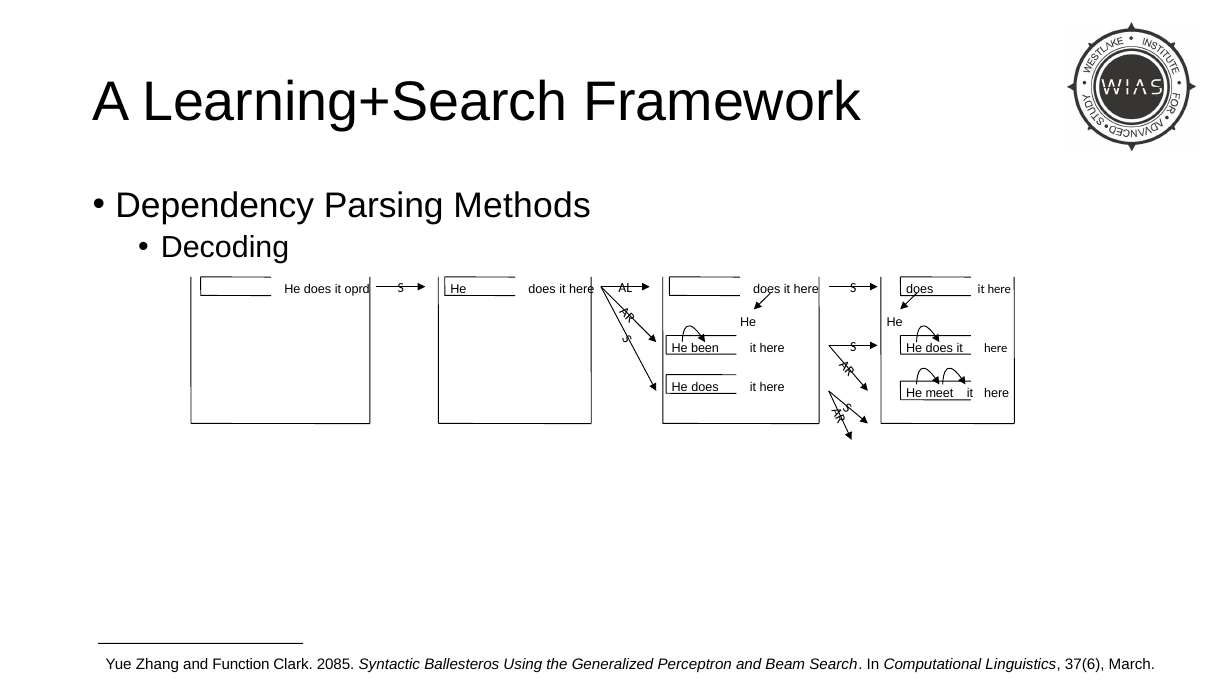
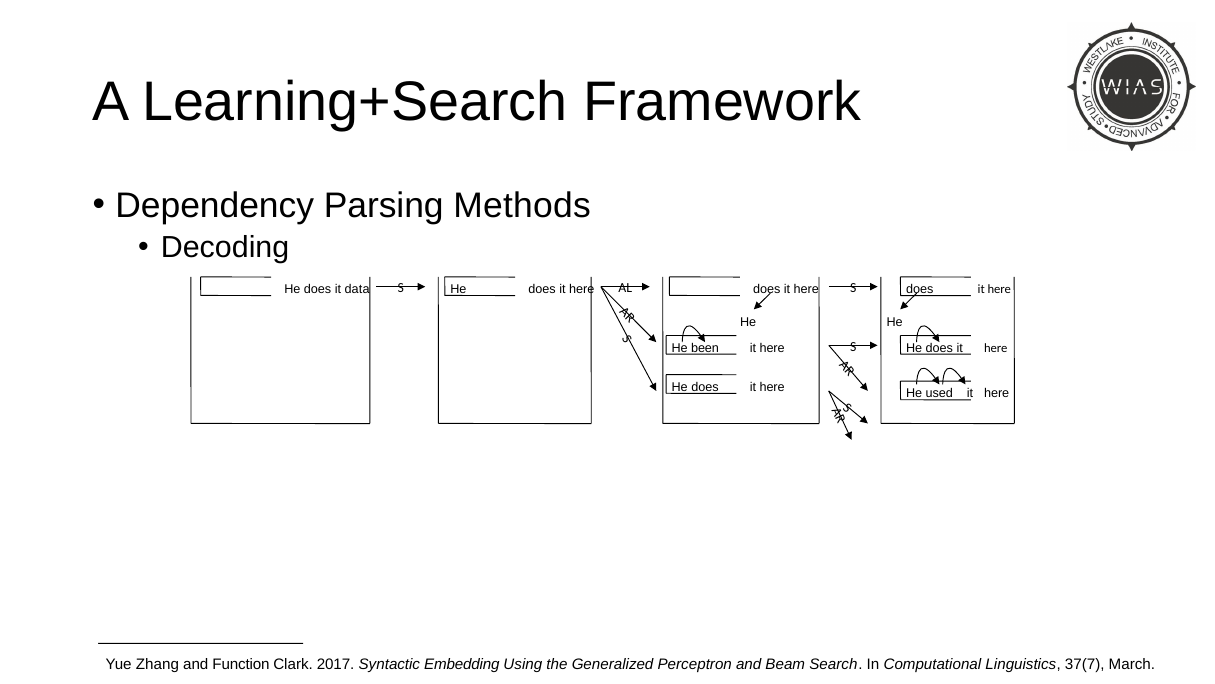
oprd: oprd -> data
meet: meet -> used
2085: 2085 -> 2017
Ballesteros: Ballesteros -> Embedding
37(6: 37(6 -> 37(7
